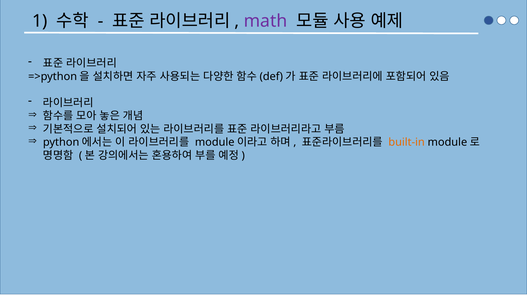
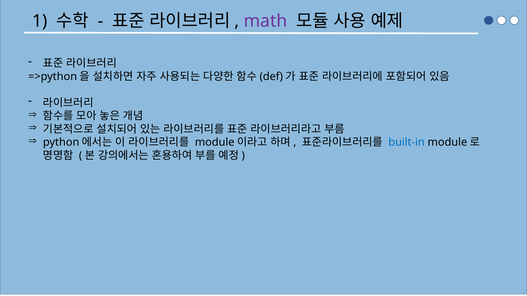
built-in colour: orange -> blue
